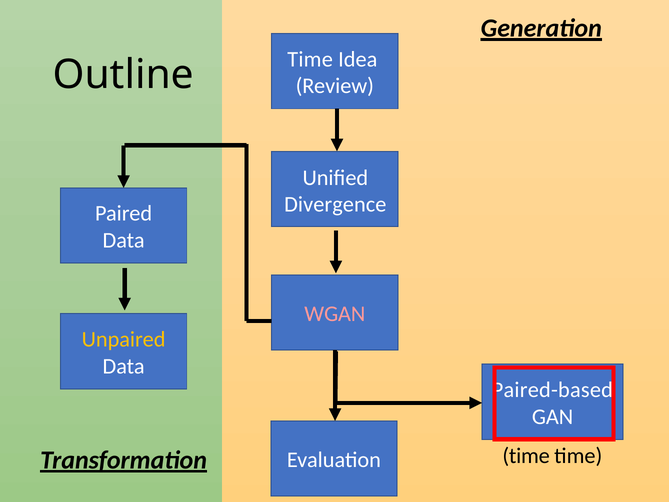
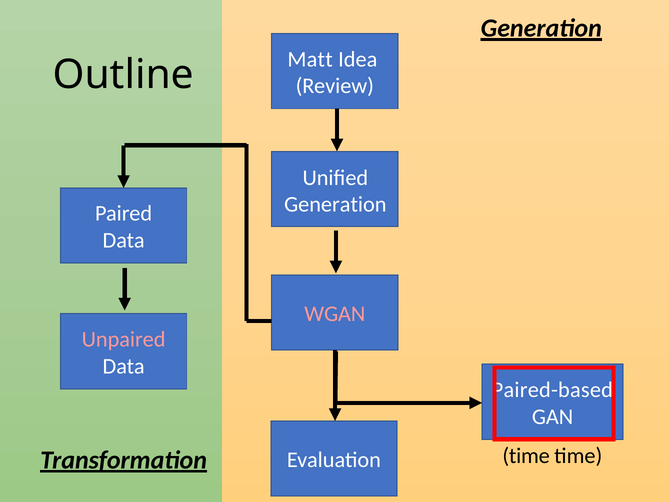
Time at (310, 59): Time -> Matt
Divergence at (335, 204): Divergence -> Generation
Unpaired colour: yellow -> pink
